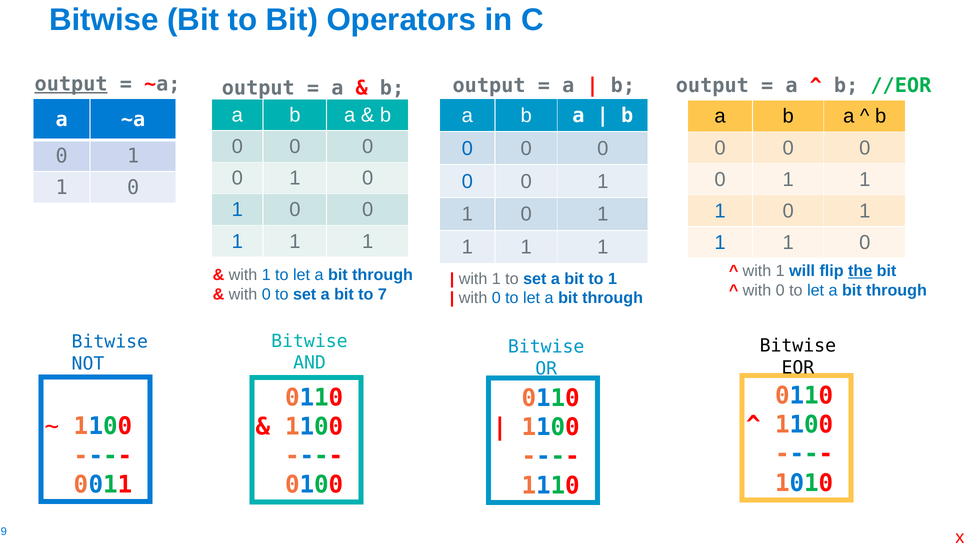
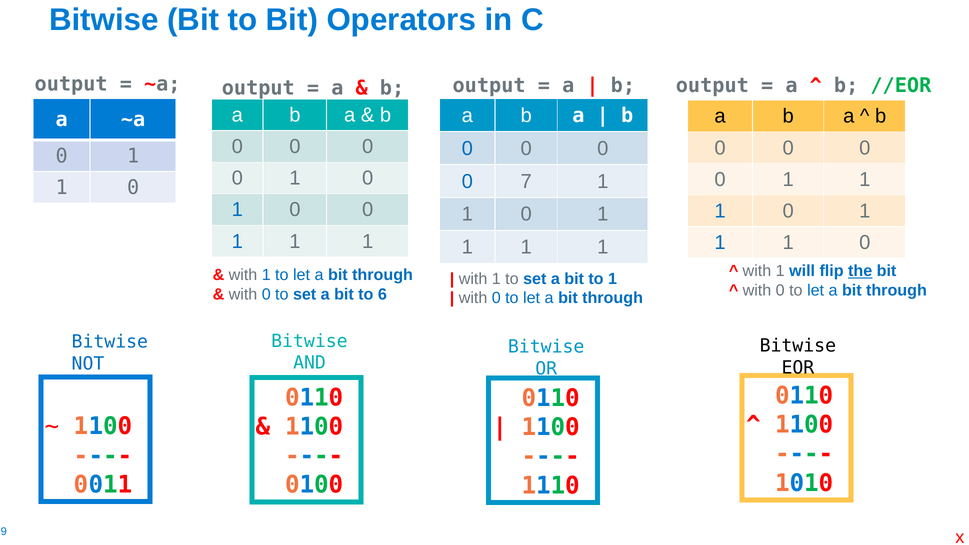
output at (71, 84) underline: present -> none
0 at (526, 181): 0 -> 7
7: 7 -> 6
